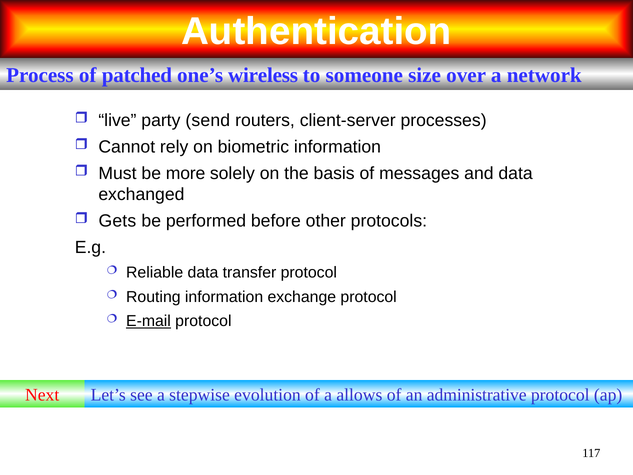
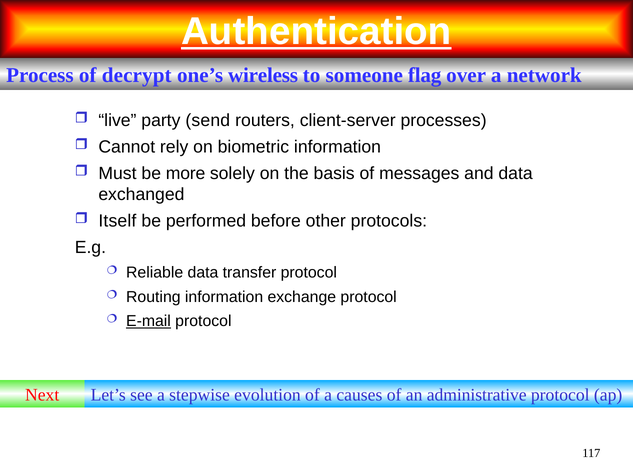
Authentication underline: none -> present
patched: patched -> decrypt
size: size -> flag
Gets: Gets -> Itself
allows: allows -> causes
